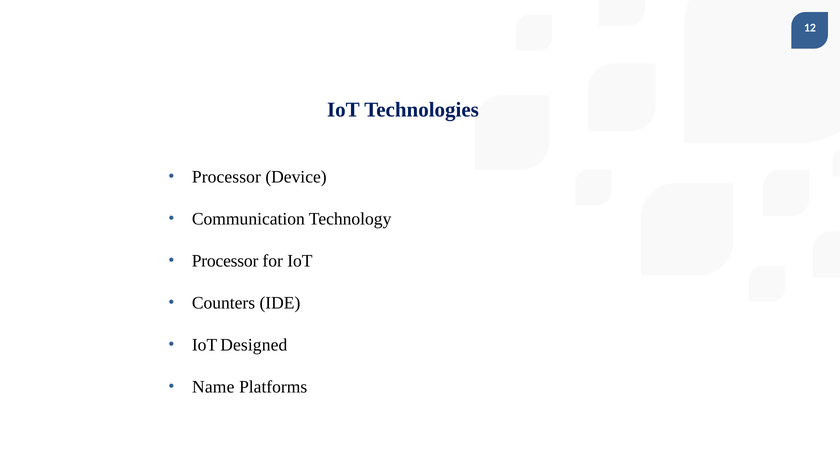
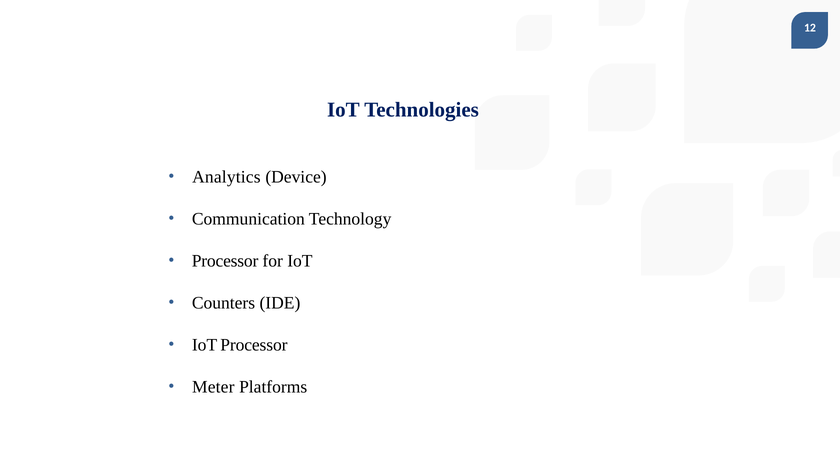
Processor at (226, 177): Processor -> Analytics
IoT Designed: Designed -> Processor
Name: Name -> Meter
